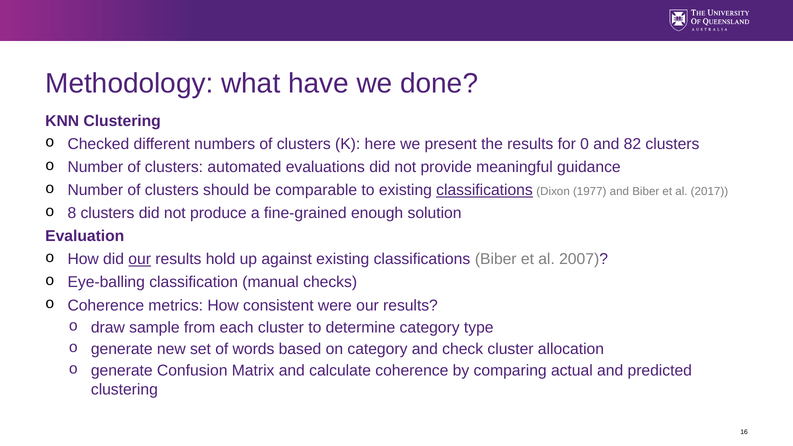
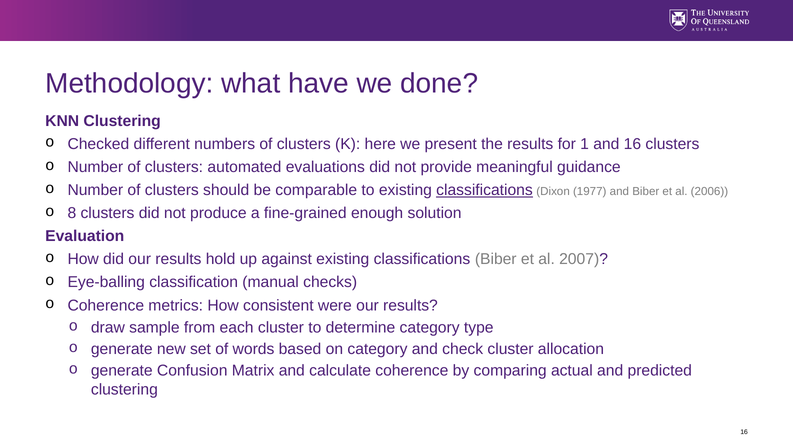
0: 0 -> 1
and 82: 82 -> 16
2017: 2017 -> 2006
our at (140, 259) underline: present -> none
